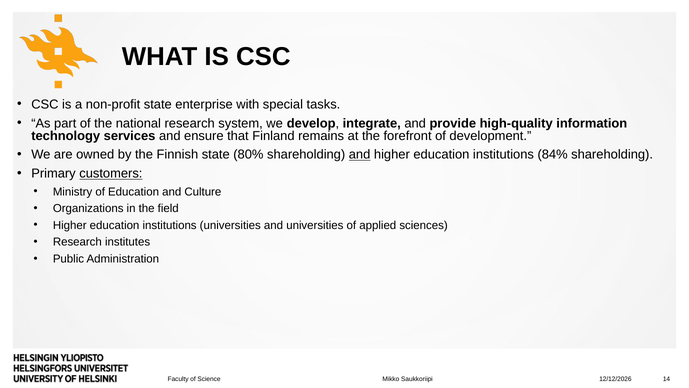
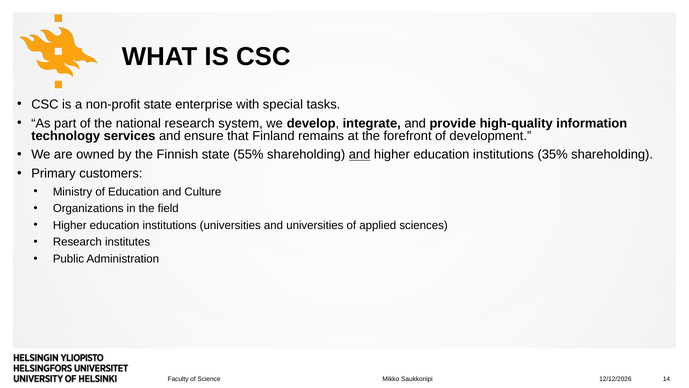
80%: 80% -> 55%
84%: 84% -> 35%
customers underline: present -> none
